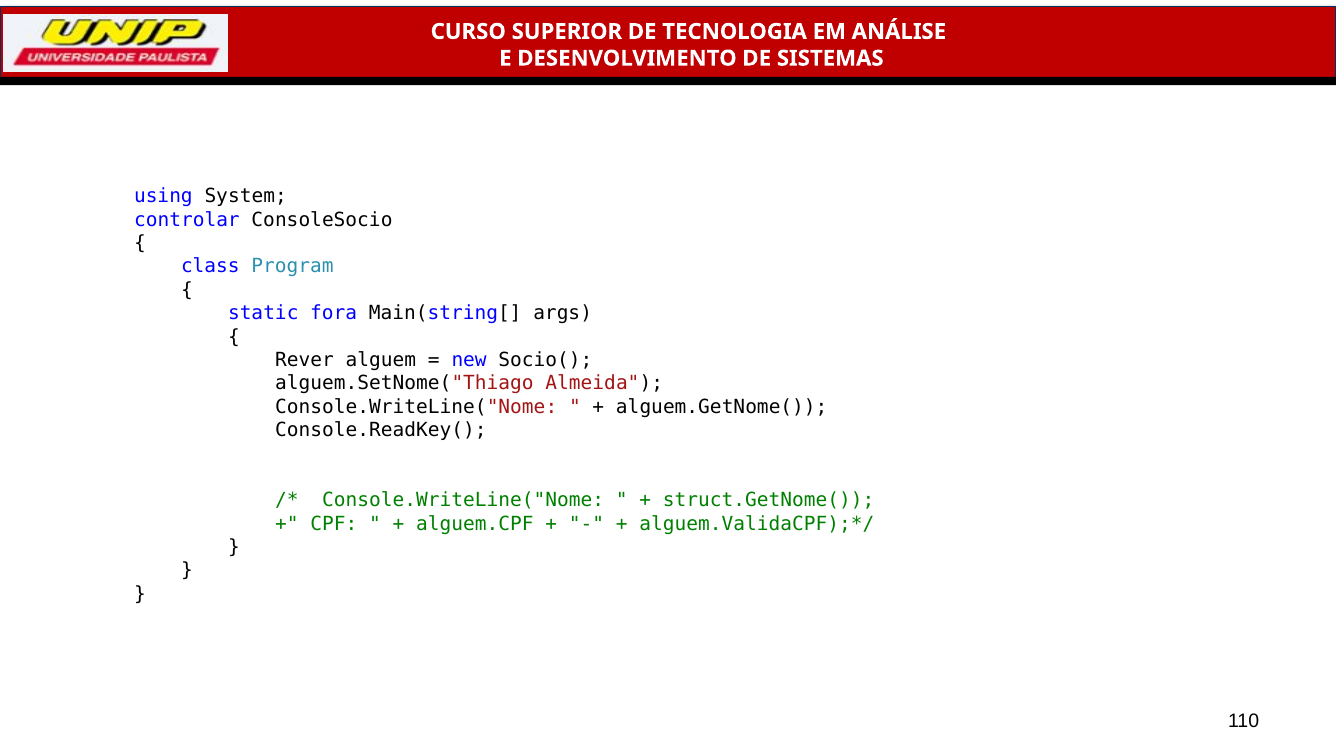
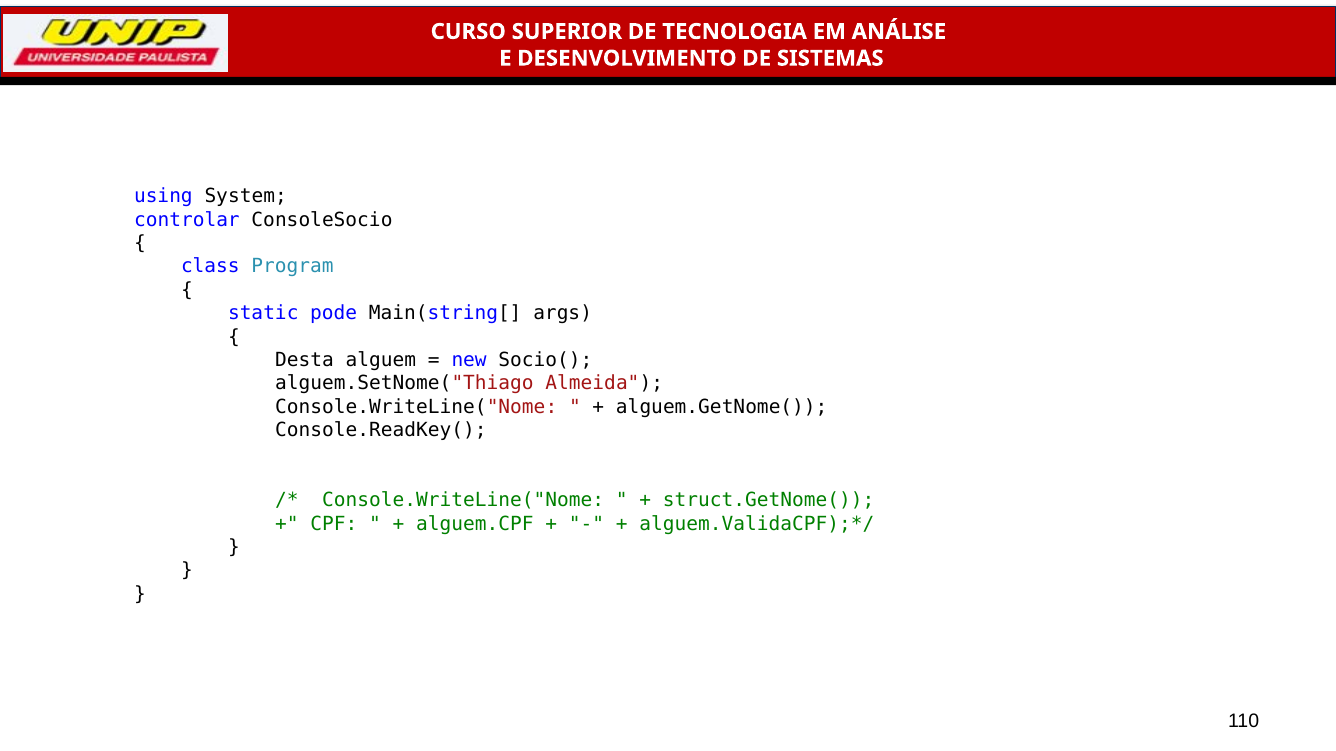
fora: fora -> pode
Rever: Rever -> Desta
